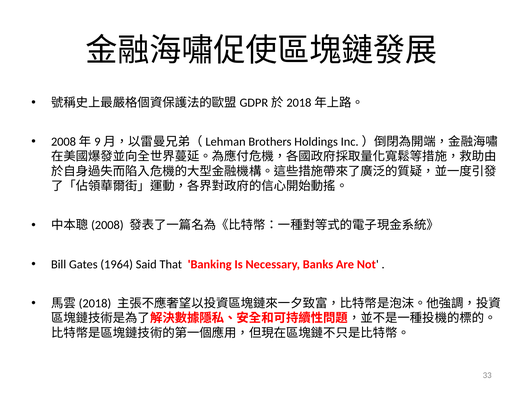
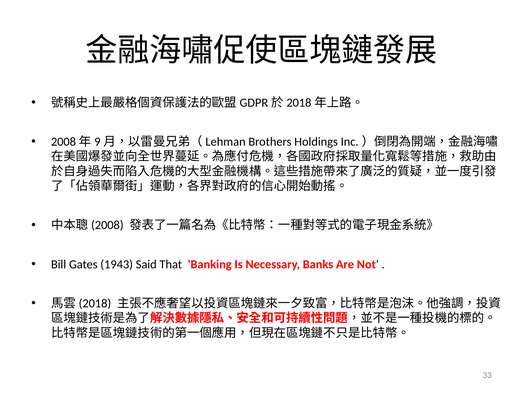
1964: 1964 -> 1943
